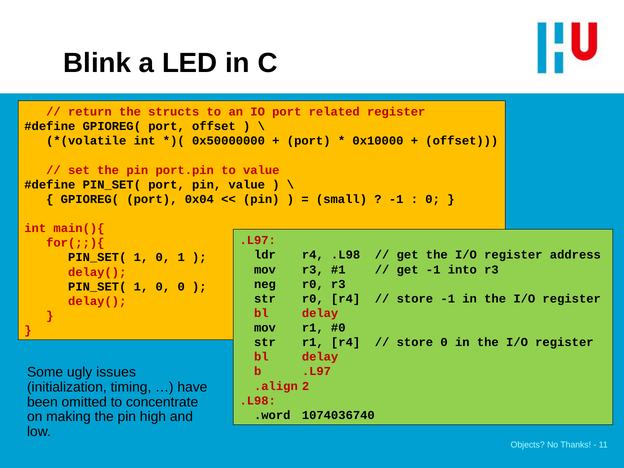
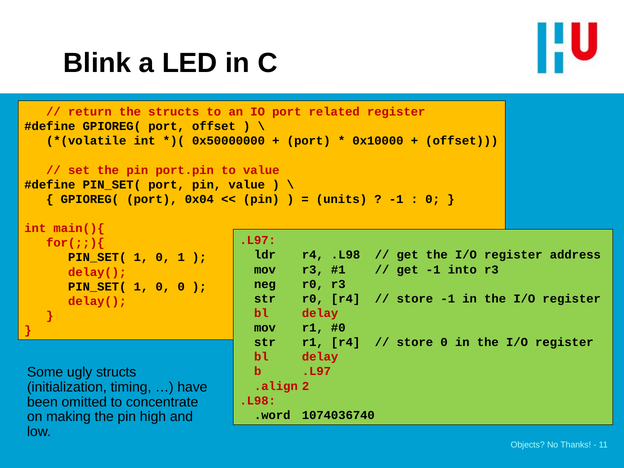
small: small -> units
ugly issues: issues -> structs
